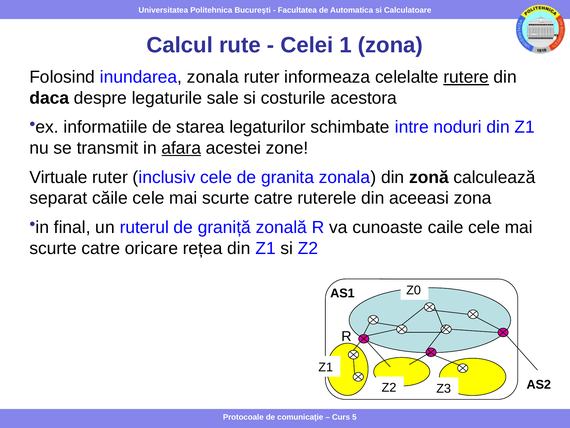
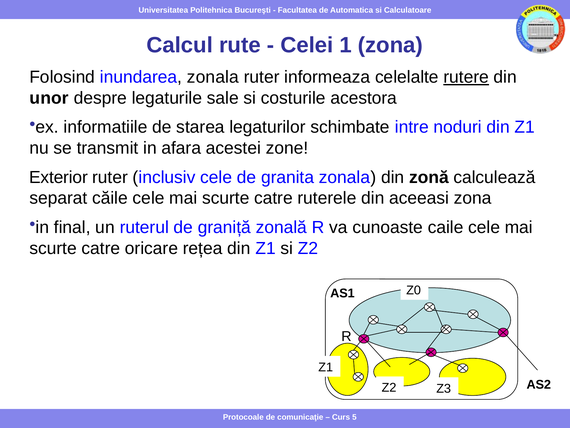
daca: daca -> unor
afara underline: present -> none
Virtuale: Virtuale -> Exterior
